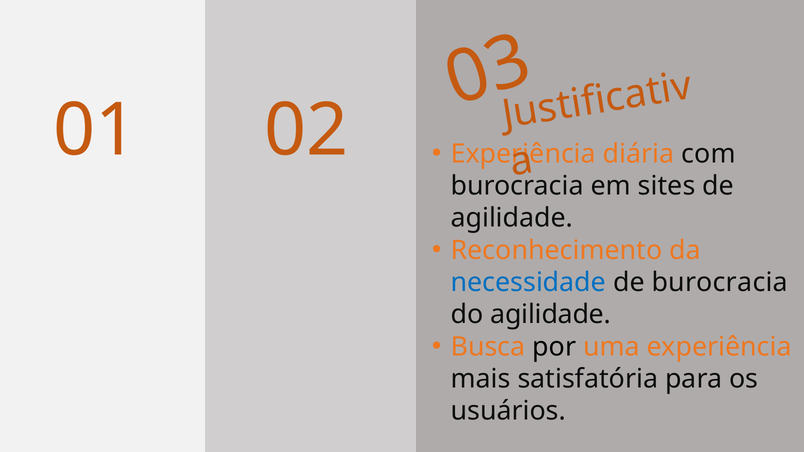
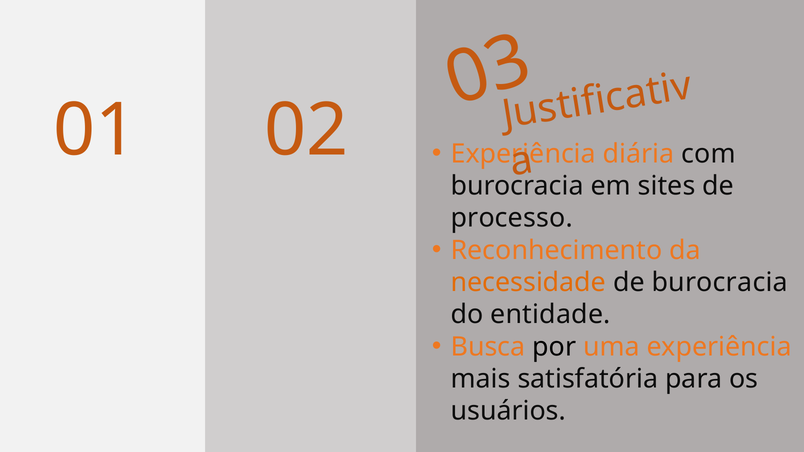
agilidade at (512, 218): agilidade -> processo
necessidade colour: blue -> orange
do agilidade: agilidade -> entidade
